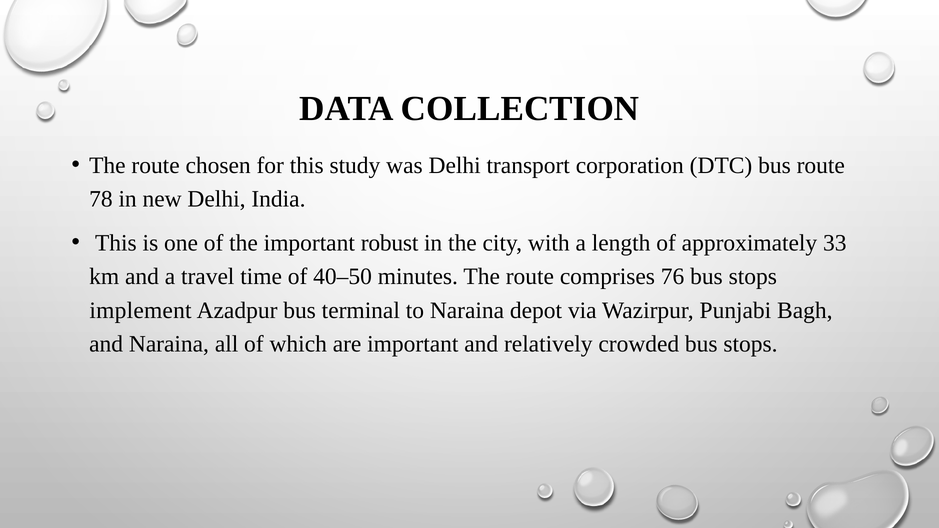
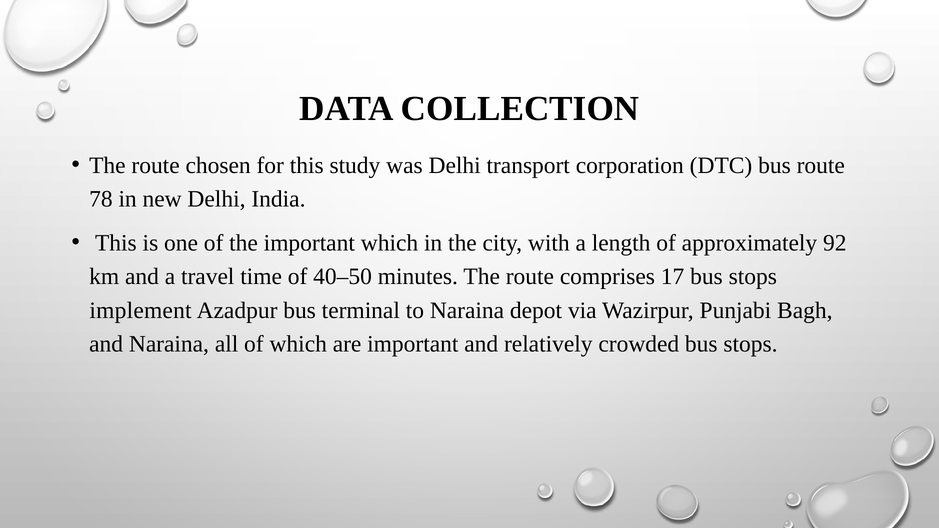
important robust: robust -> which
33: 33 -> 92
76: 76 -> 17
